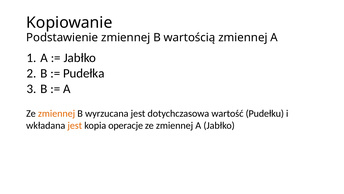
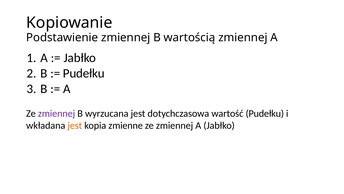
Pudełka at (84, 73): Pudełka -> Pudełku
zmiennej at (57, 113) colour: orange -> purple
operacje: operacje -> zmienne
